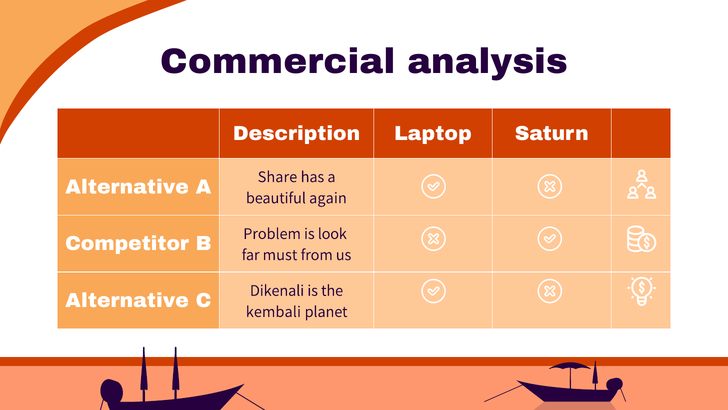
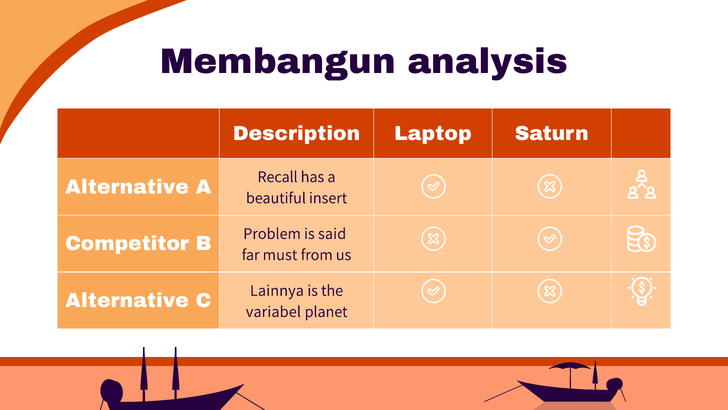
Commercial: Commercial -> Membangun
Share: Share -> Recall
again: again -> insert
look: look -> said
Dikenali: Dikenali -> Lainnya
kembali: kembali -> variabel
